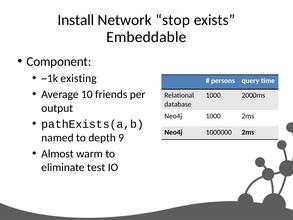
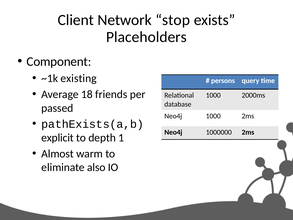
Install: Install -> Client
Embeddable: Embeddable -> Placeholders
10: 10 -> 18
output: output -> passed
named: named -> explicit
9: 9 -> 1
test: test -> also
